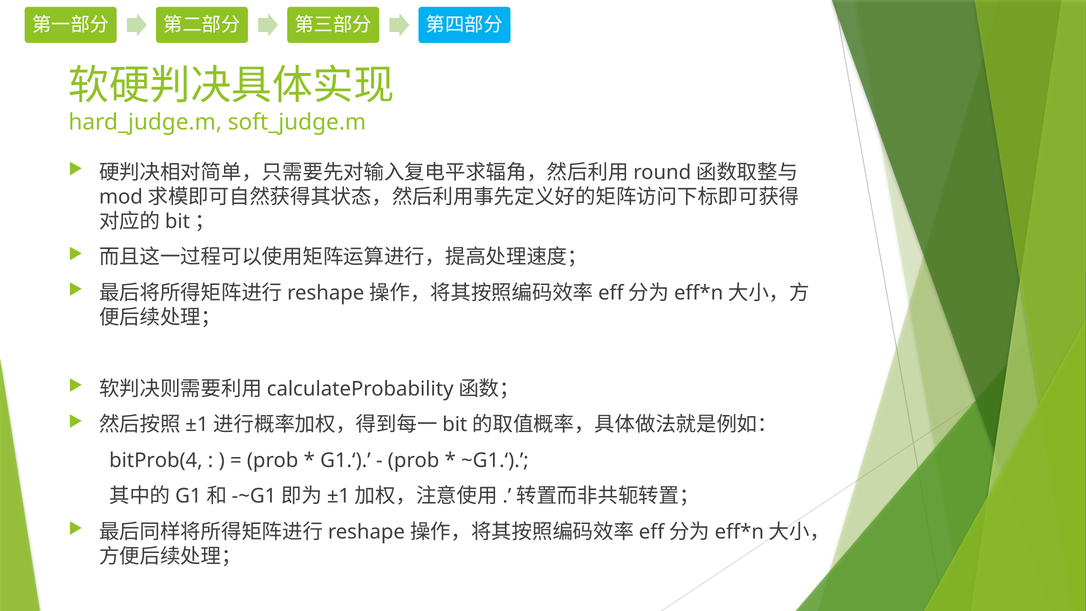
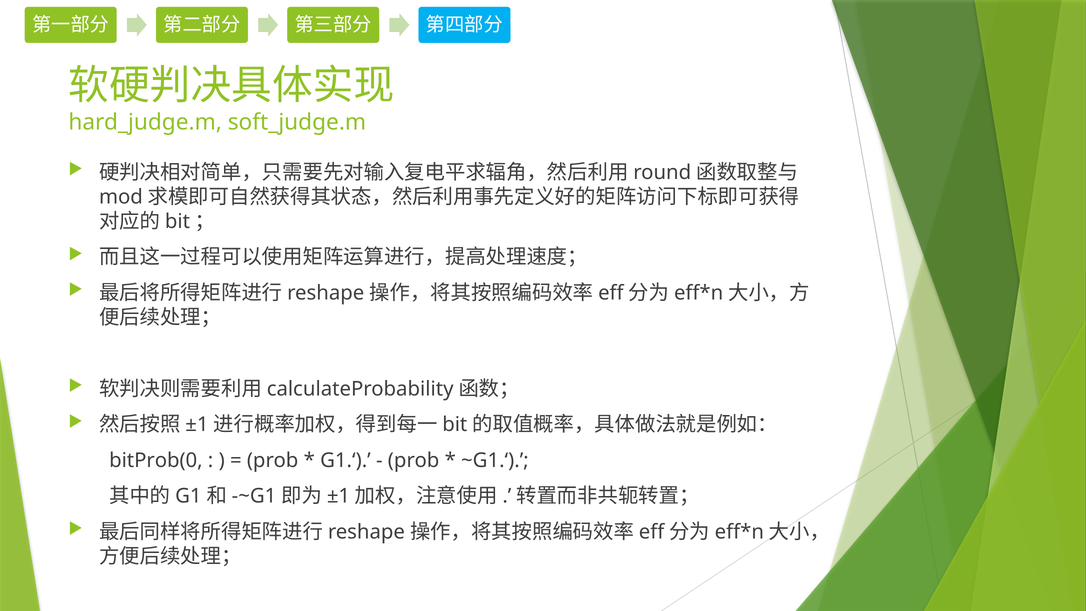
bitProb(4: bitProb(4 -> bitProb(0
